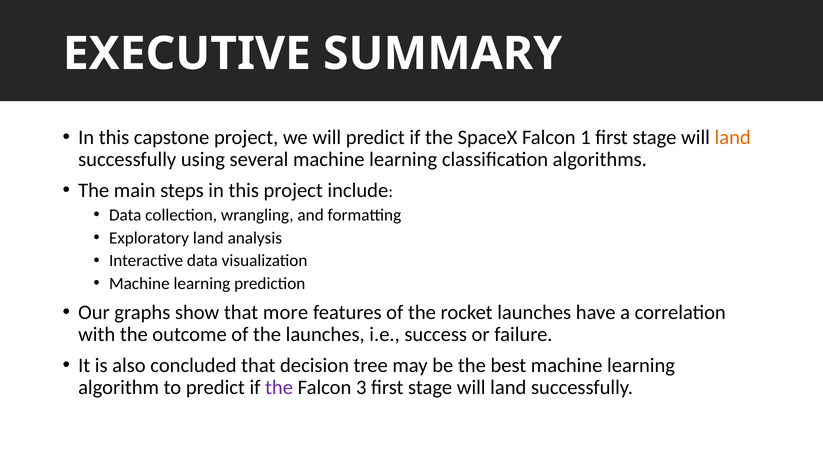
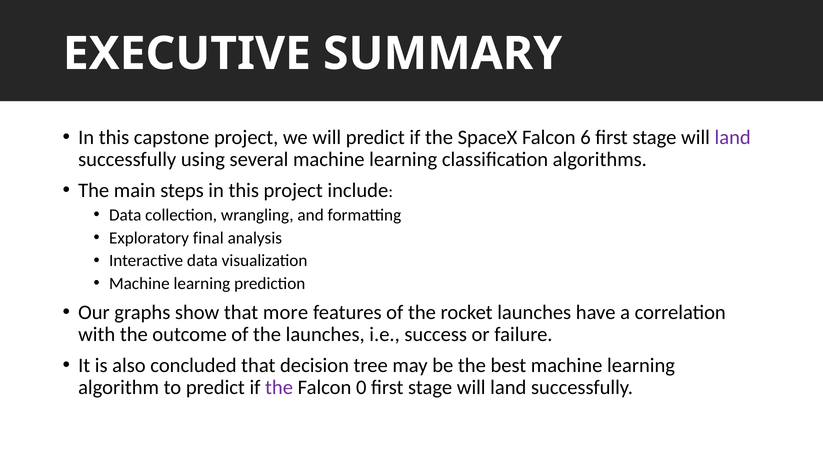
1: 1 -> 6
land at (733, 137) colour: orange -> purple
Exploratory land: land -> final
3: 3 -> 0
